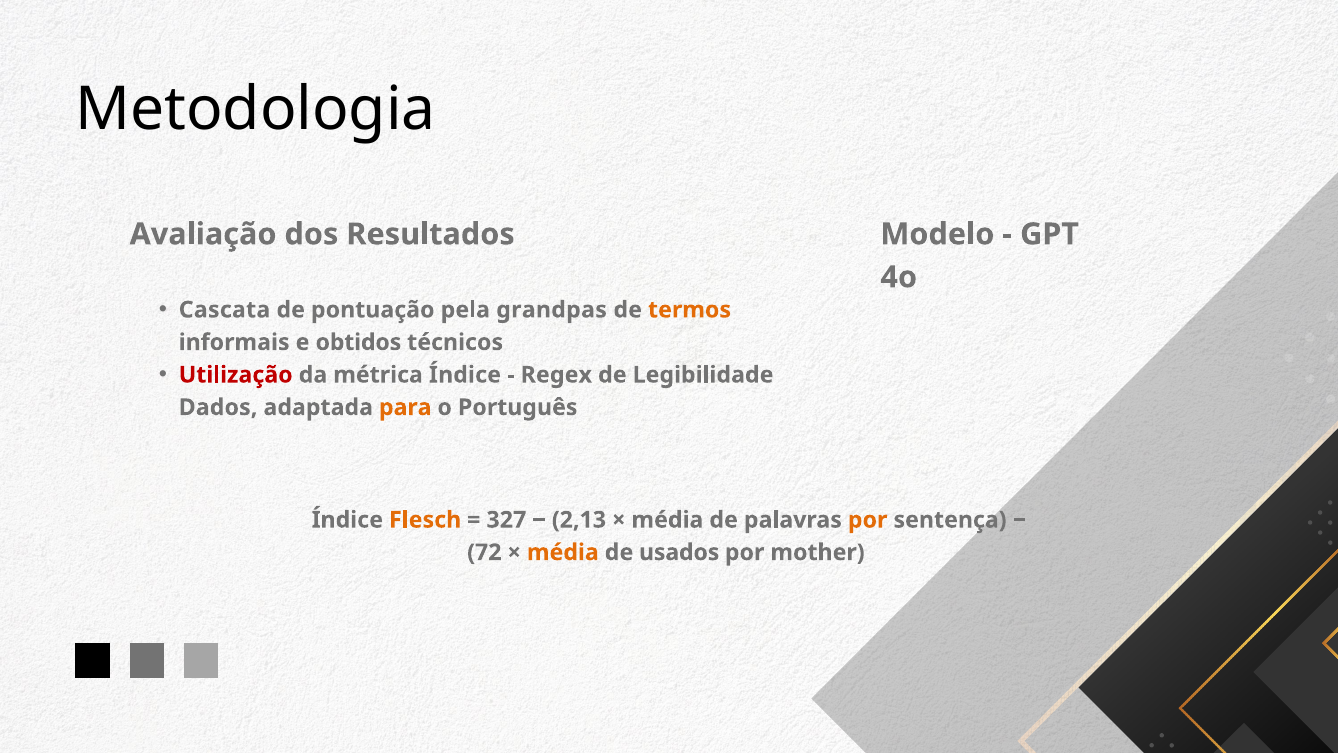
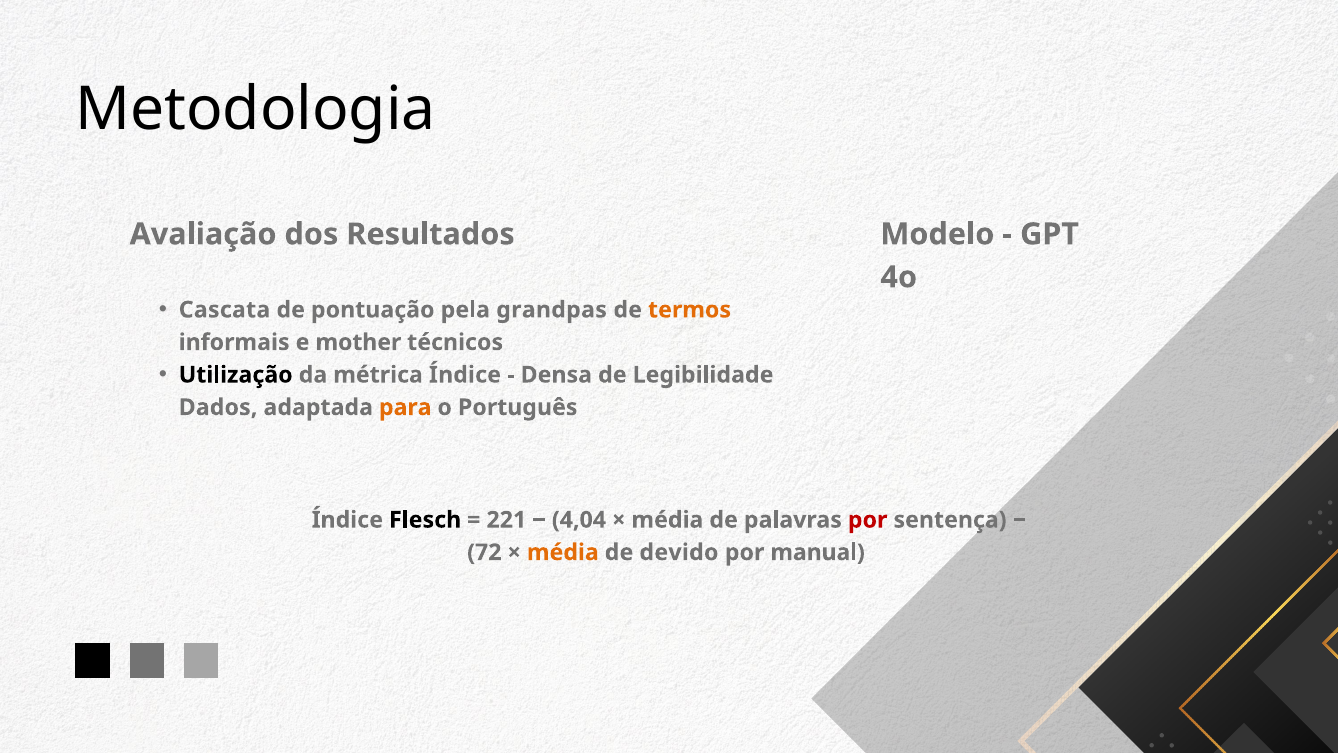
obtidos: obtidos -> mother
Utilização colour: red -> black
Regex: Regex -> Densa
Flesch colour: orange -> black
327: 327 -> 221
2,13: 2,13 -> 4,04
por at (868, 520) colour: orange -> red
usados: usados -> devido
mother: mother -> manual
